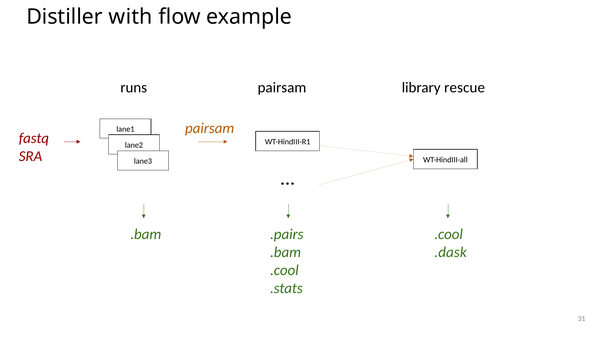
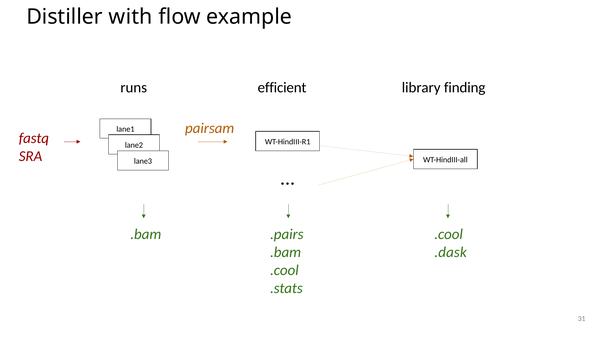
runs pairsam: pairsam -> efficient
rescue: rescue -> finding
